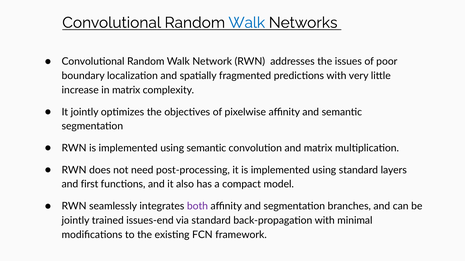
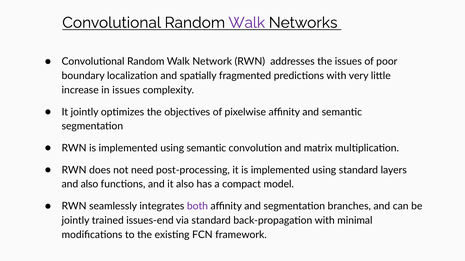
Walk at (247, 23) colour: blue -> purple
in matrix: matrix -> issues
and first: first -> also
